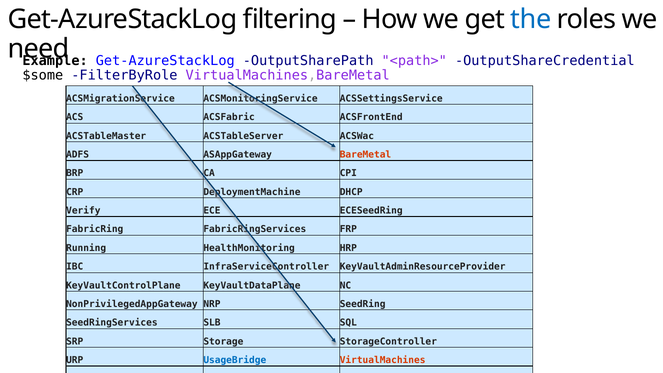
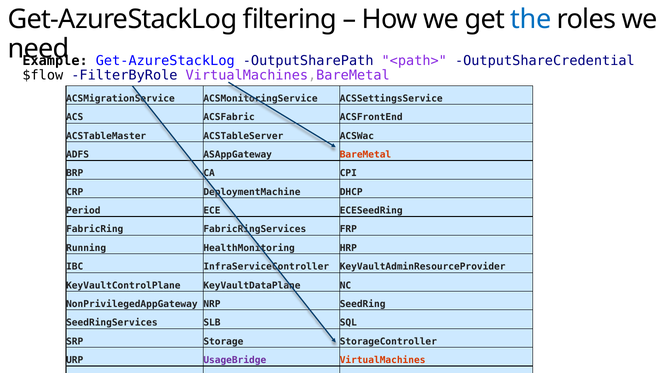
$some: $some -> $flow
Verify: Verify -> Period
UsageBridge colour: blue -> purple
